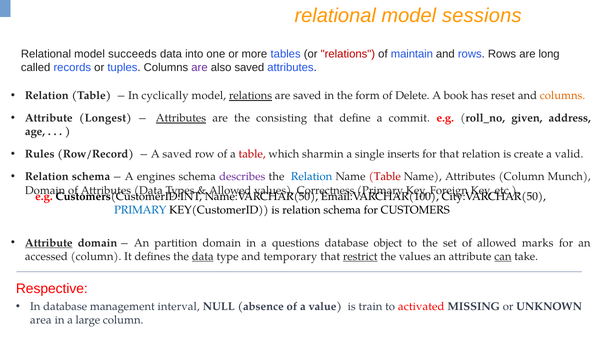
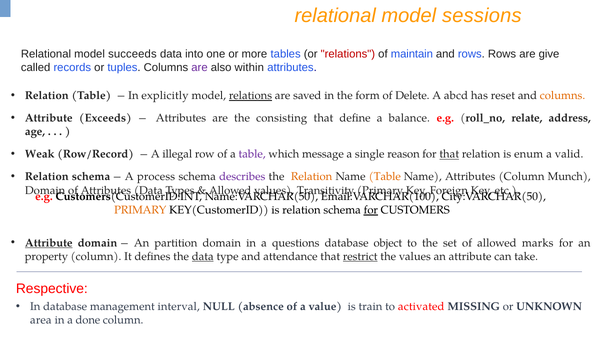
long: long -> give
also saved: saved -> within
cyclically: cyclically -> explicitly
book: book -> abcd
Longest: Longest -> Exceeds
Attributes at (181, 118) underline: present -> none
commit: commit -> balance
given: given -> relate
Rules: Rules -> Weak
A saved: saved -> illegal
table at (252, 155) colour: red -> purple
sharmin: sharmin -> message
inserts: inserts -> reason
that at (449, 155) underline: none -> present
create: create -> enum
engines: engines -> process
Relation at (312, 177) colour: blue -> orange
Table at (385, 177) colour: red -> orange
Correctness: Correctness -> Transitivity
PRIMARY at (140, 210) colour: blue -> orange
for at (371, 210) underline: none -> present
accessed: accessed -> property
temporary: temporary -> attendance
can underline: present -> none
large: large -> done
